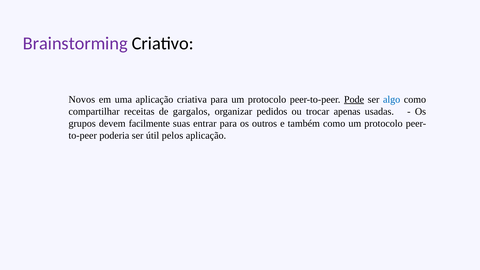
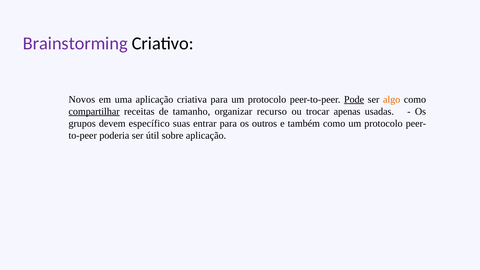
algo colour: blue -> orange
compartilhar underline: none -> present
gargalos: gargalos -> tamanho
pedidos: pedidos -> recurso
facilmente: facilmente -> específico
pelos: pelos -> sobre
